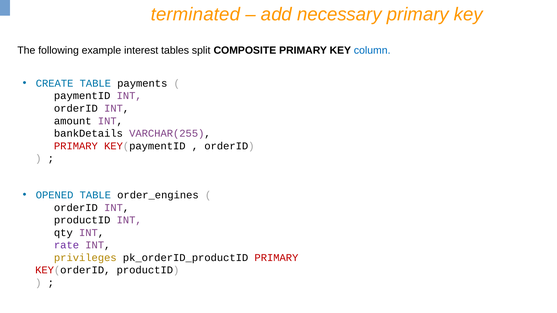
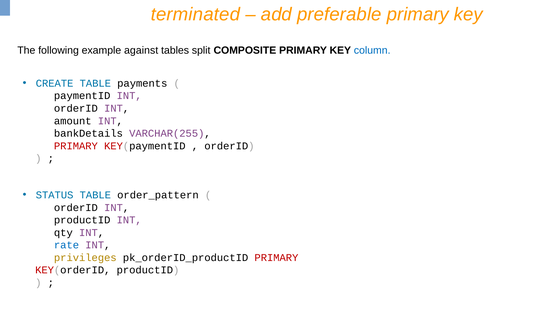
necessary: necessary -> preferable
interest: interest -> against
OPENED: OPENED -> STATUS
order_engines: order_engines -> order_pattern
rate colour: purple -> blue
